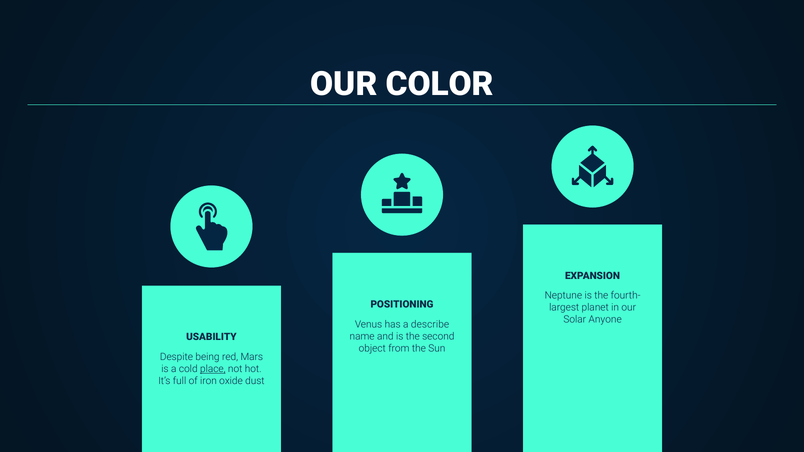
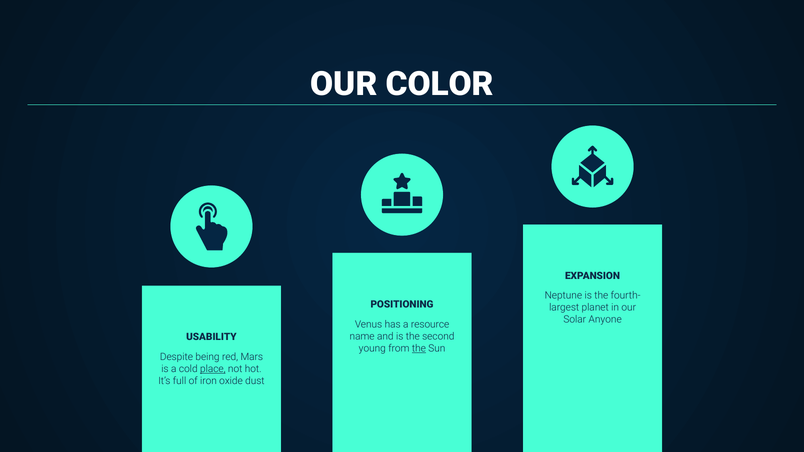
describe: describe -> resource
object: object -> young
the at (419, 349) underline: none -> present
